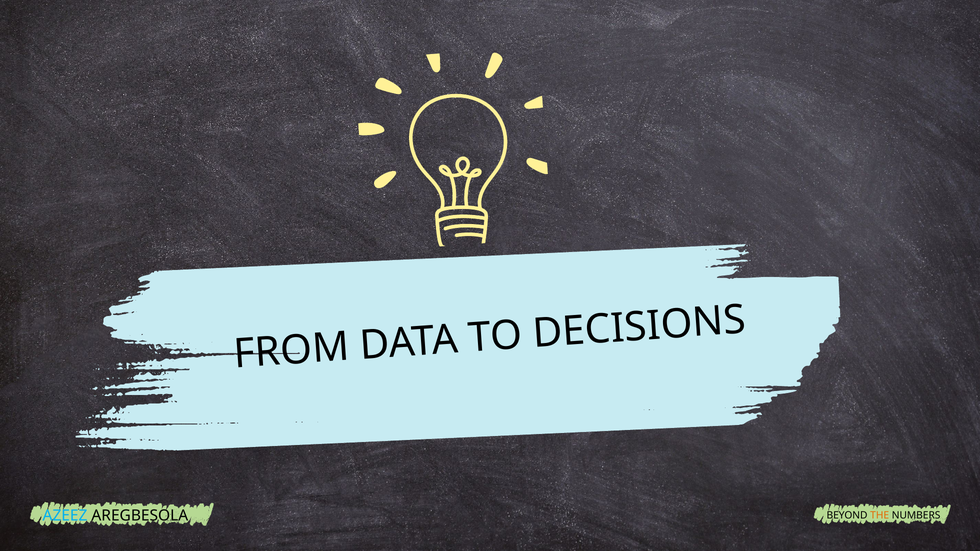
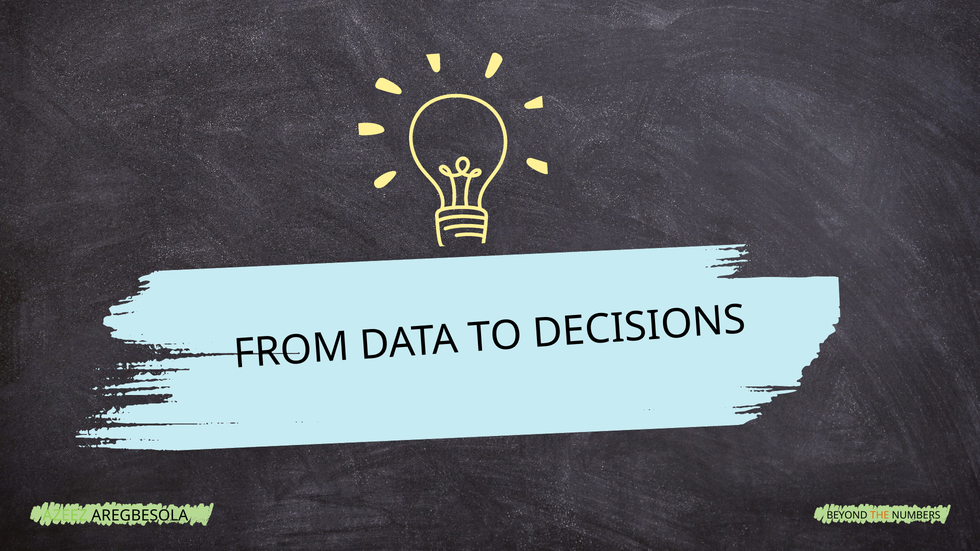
AZEEZ colour: light blue -> light green
